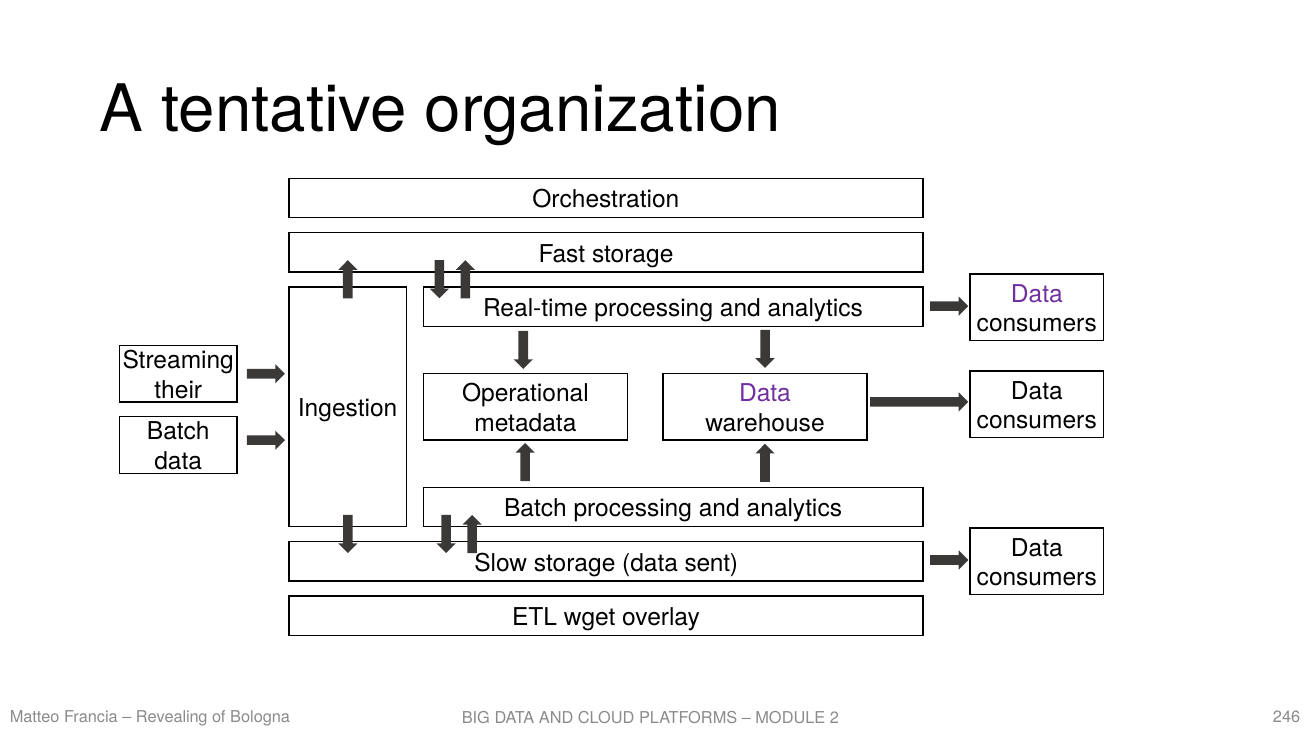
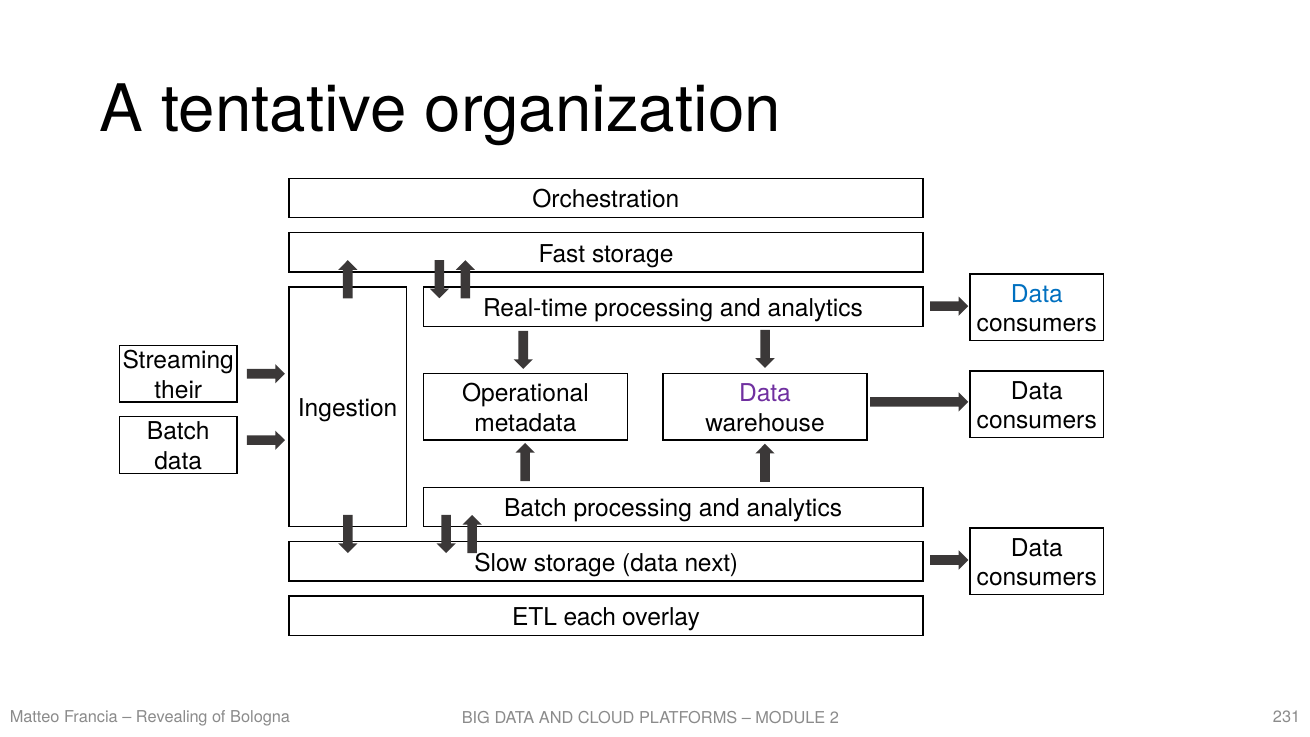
Data at (1037, 294) colour: purple -> blue
sent: sent -> next
wget: wget -> each
246: 246 -> 231
